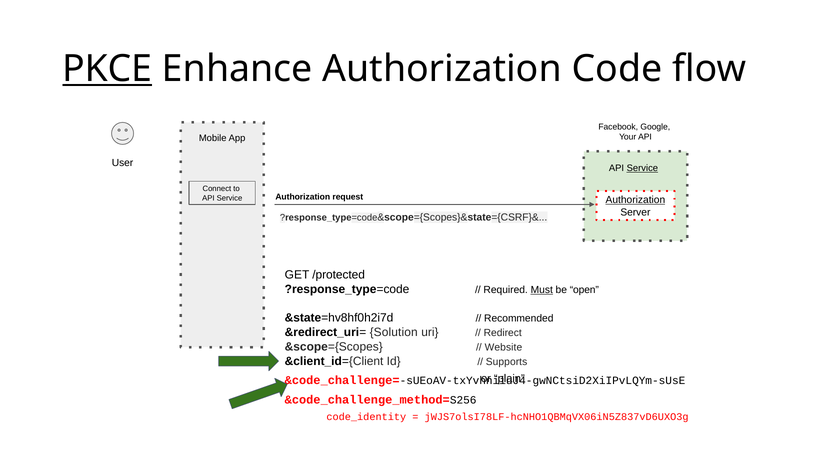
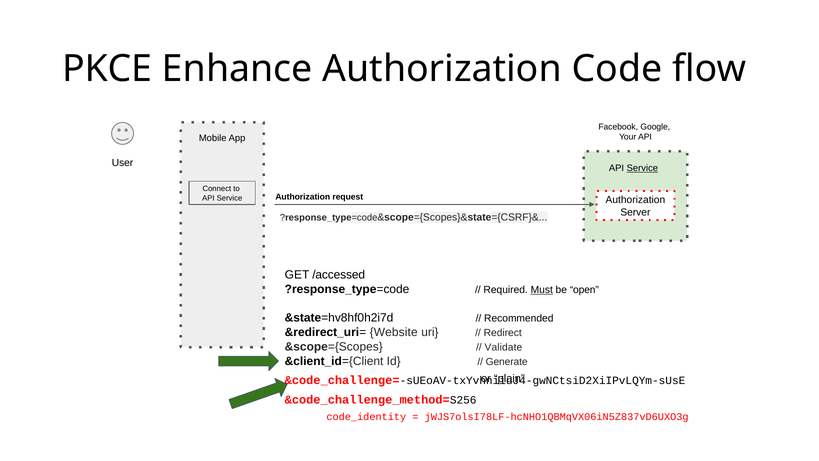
PKCE underline: present -> none
Authorization at (635, 200) underline: present -> none
/protected: /protected -> /accessed
Solution: Solution -> Website
Website: Website -> Validate
Supports: Supports -> Generate
